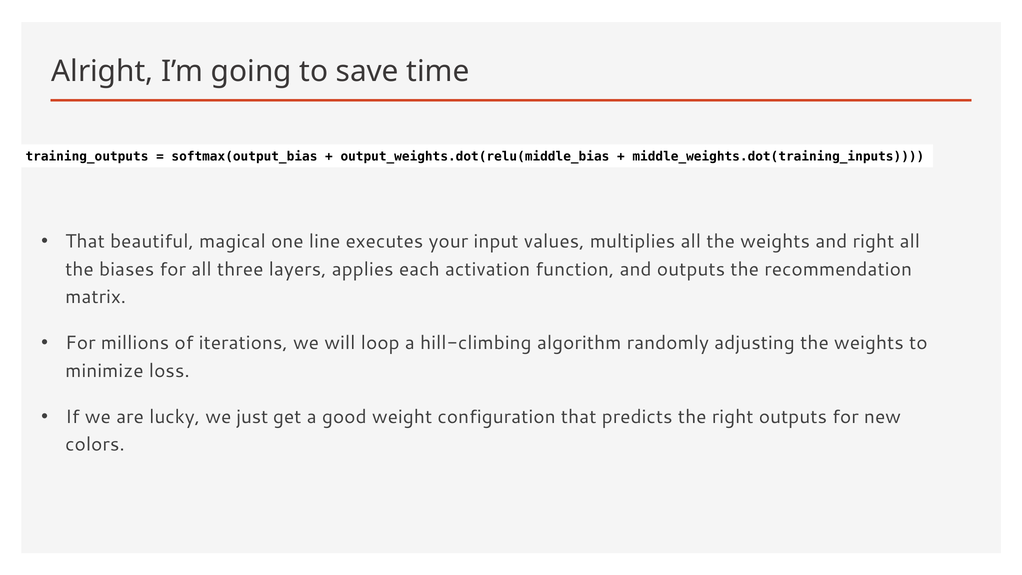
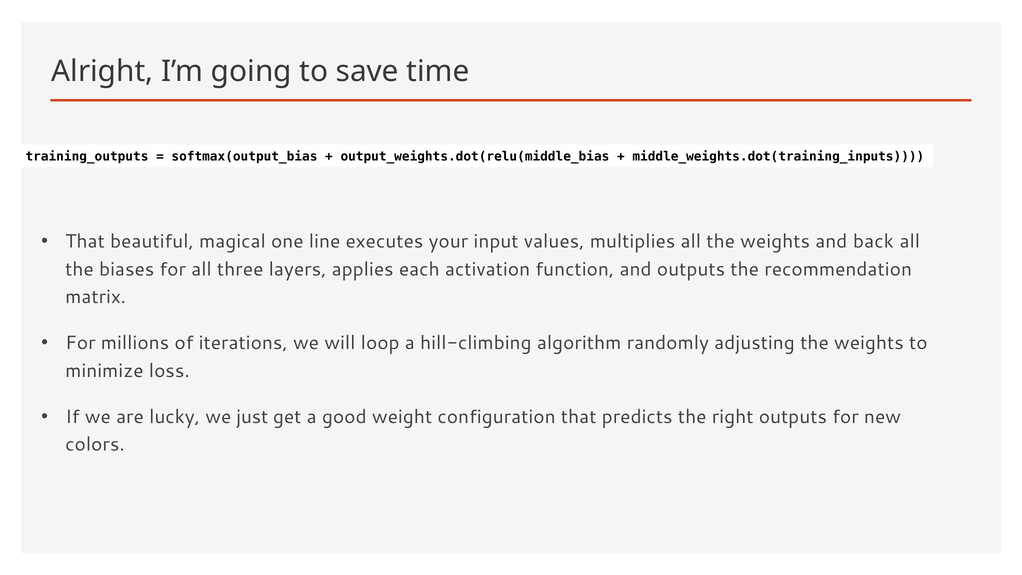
and right: right -> back
